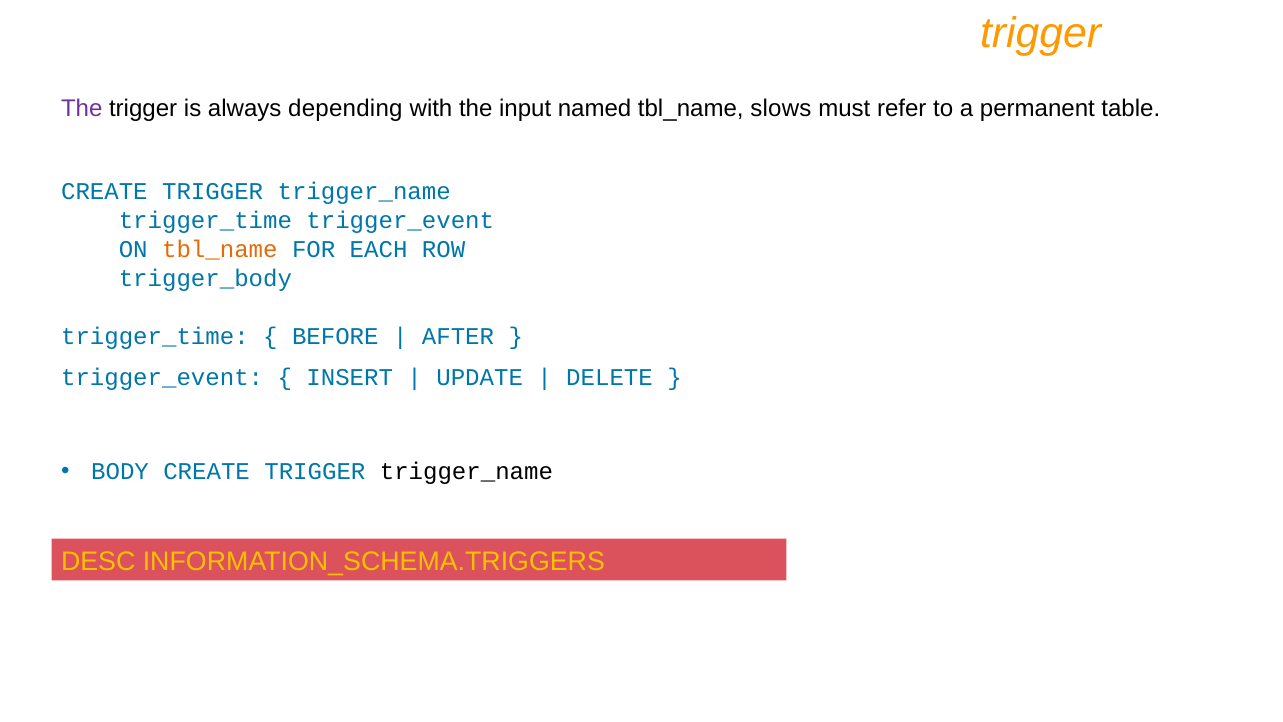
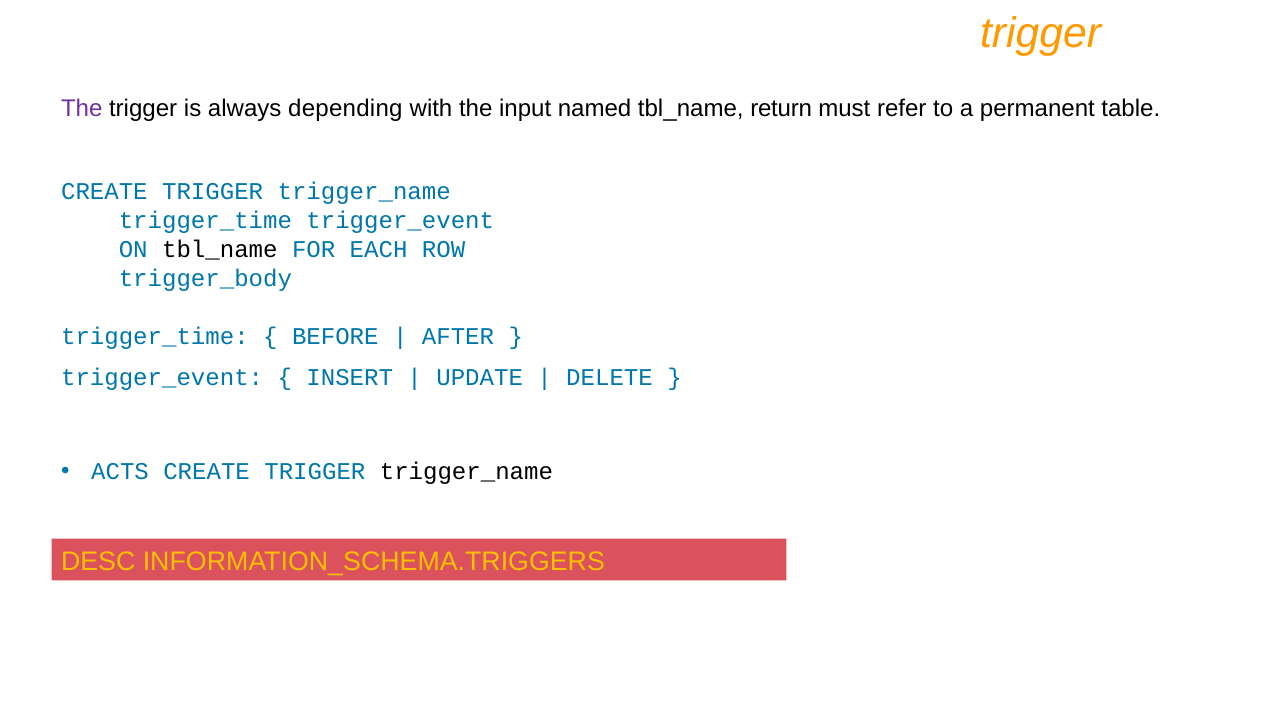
slows: slows -> return
tbl_name at (220, 250) colour: orange -> black
BODY: BODY -> ACTS
